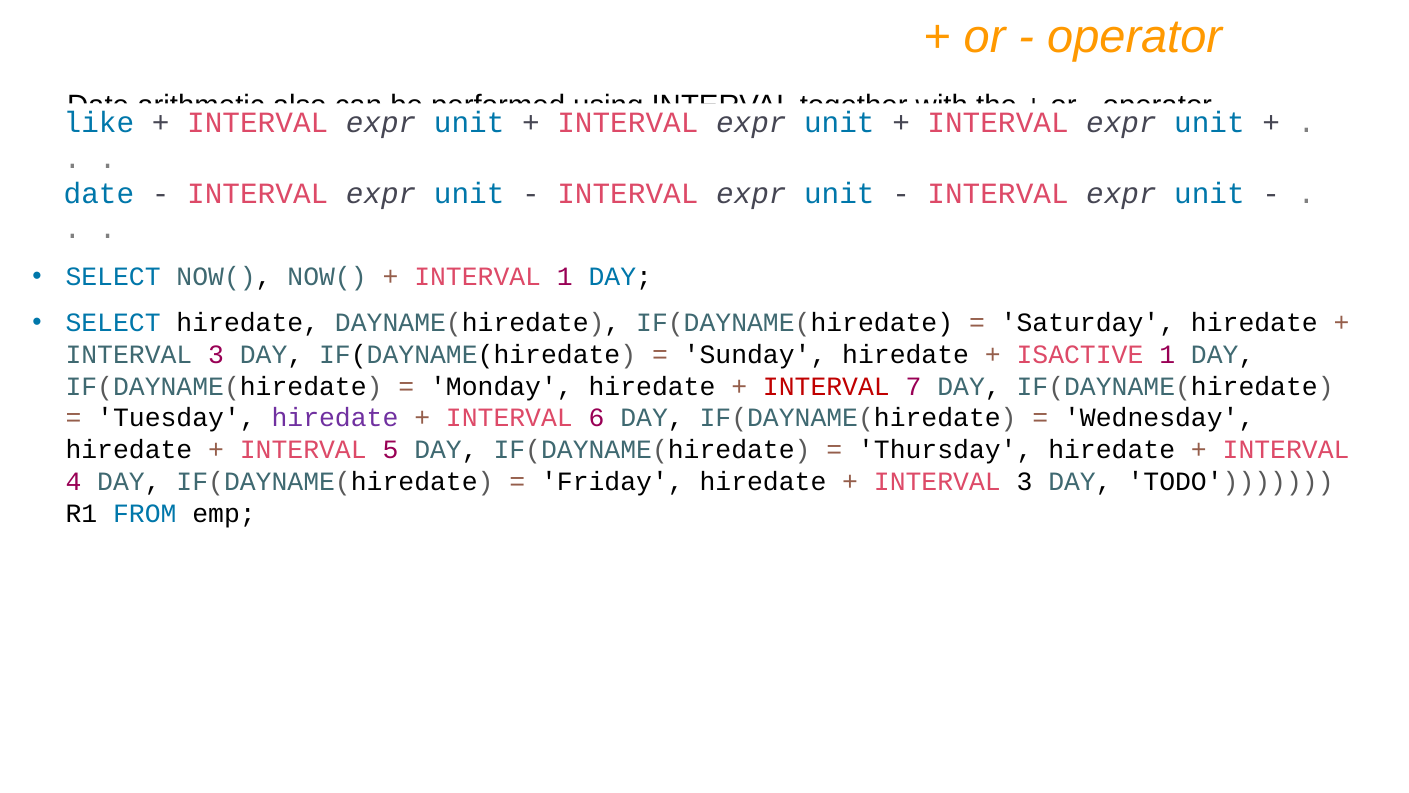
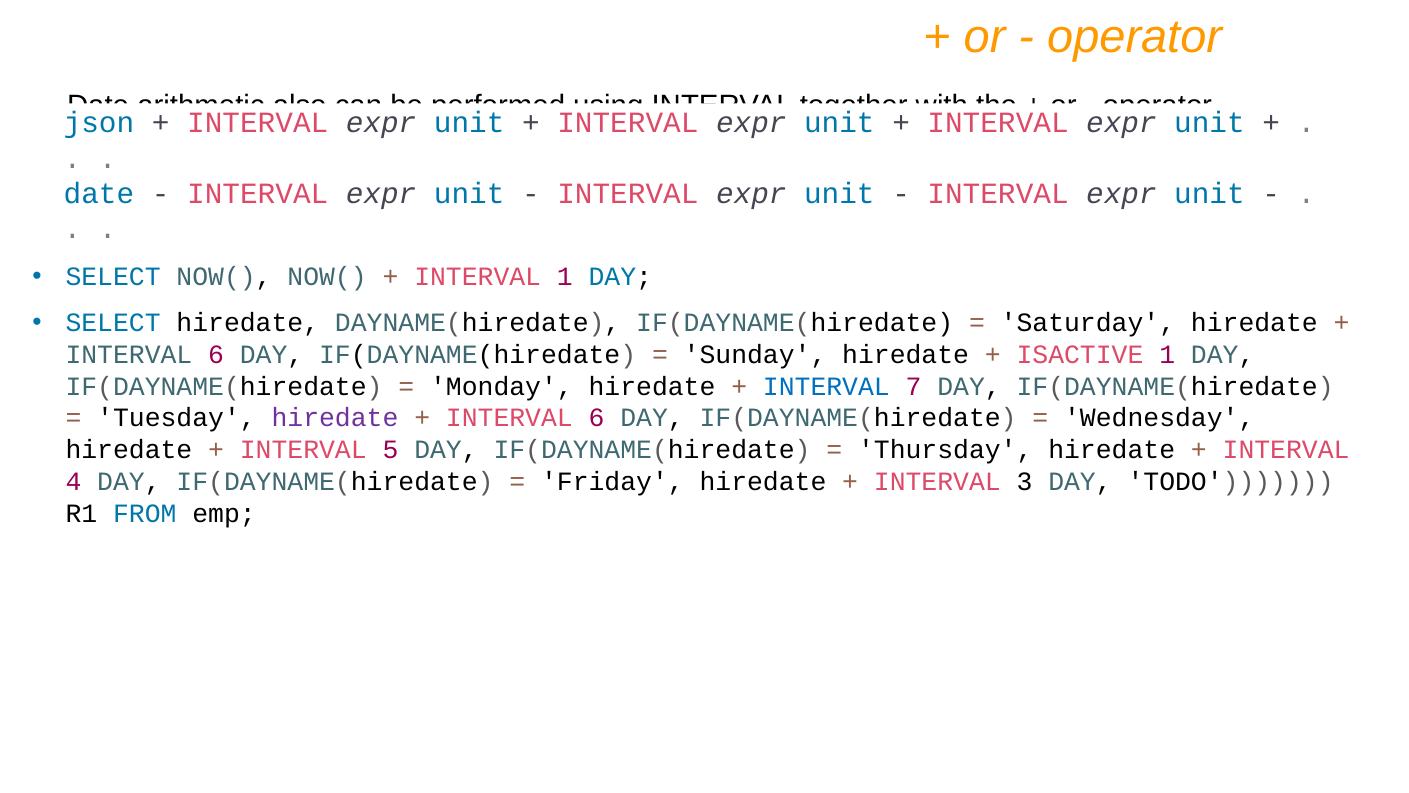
like: like -> json
3 at (216, 355): 3 -> 6
INTERVAL at (826, 386) colour: red -> blue
